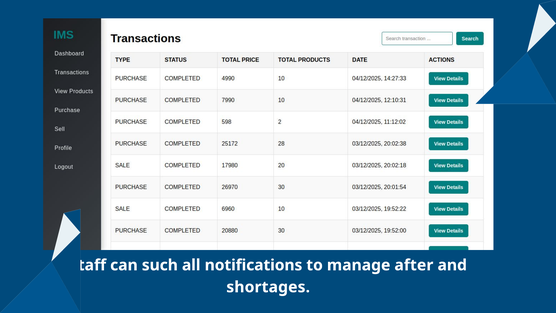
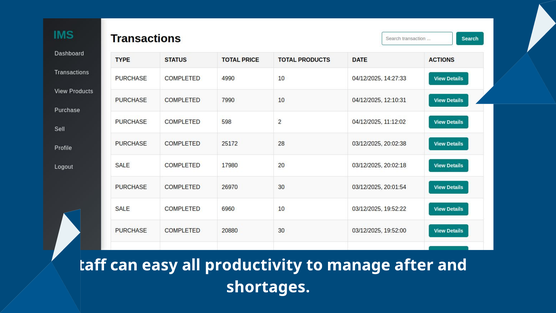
such: such -> easy
notifications: notifications -> productivity
